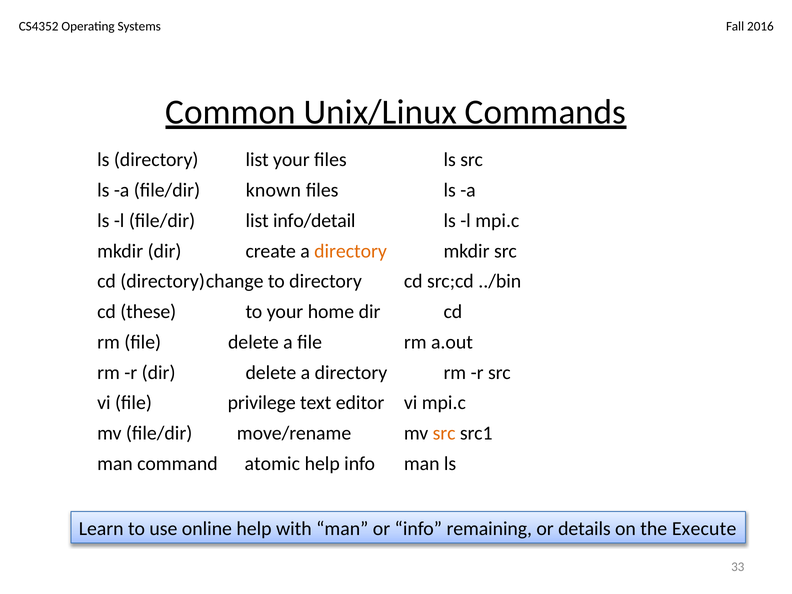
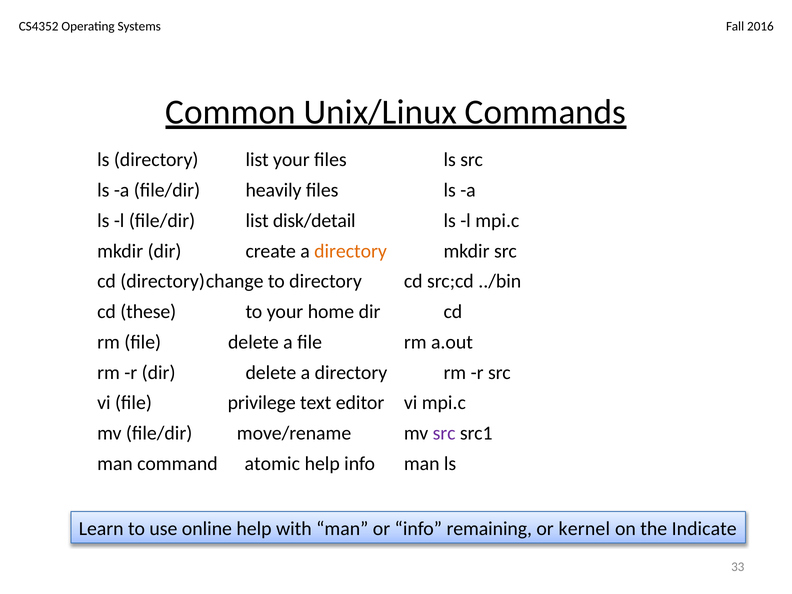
known: known -> heavily
info/detail: info/detail -> disk/detail
src at (444, 433) colour: orange -> purple
details: details -> kernel
Execute: Execute -> Indicate
